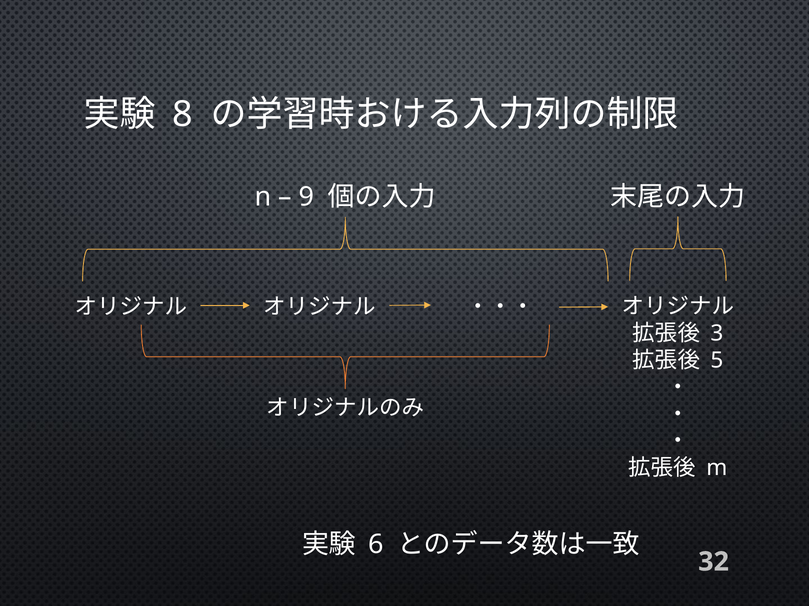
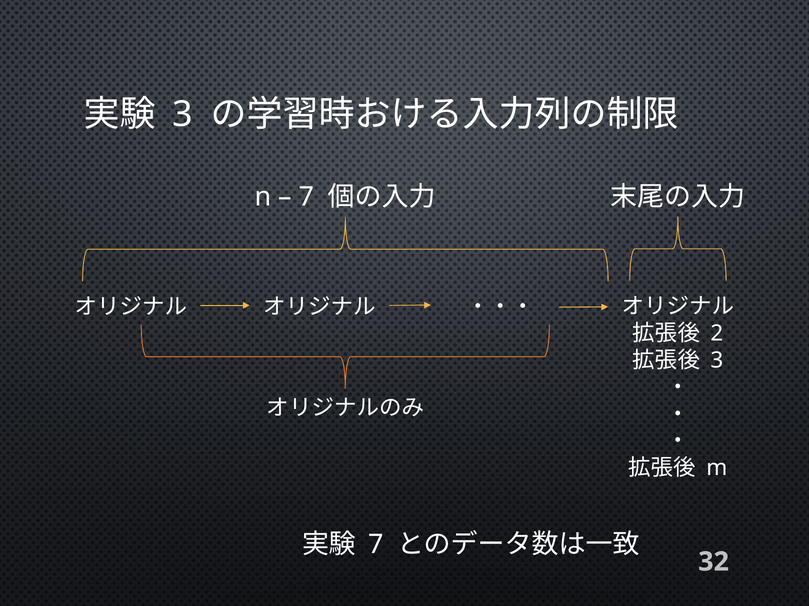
8 at (183, 115): 8 -> 3
9 at (307, 197): 9 -> 7
3: 3 -> 2
5 at (717, 361): 5 -> 3
6 at (376, 545): 6 -> 7
